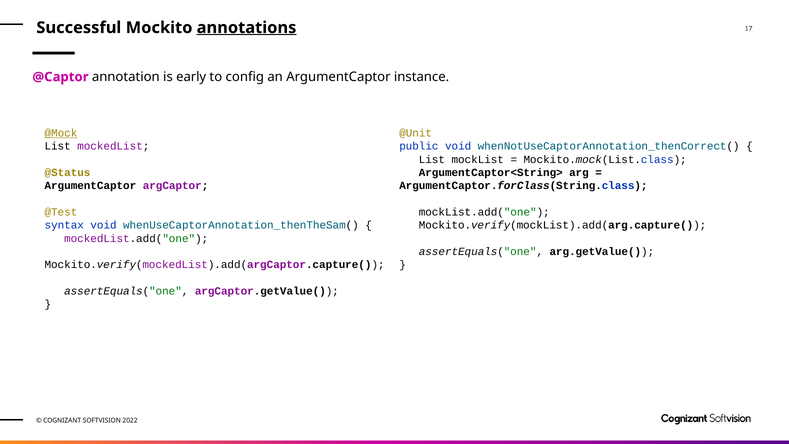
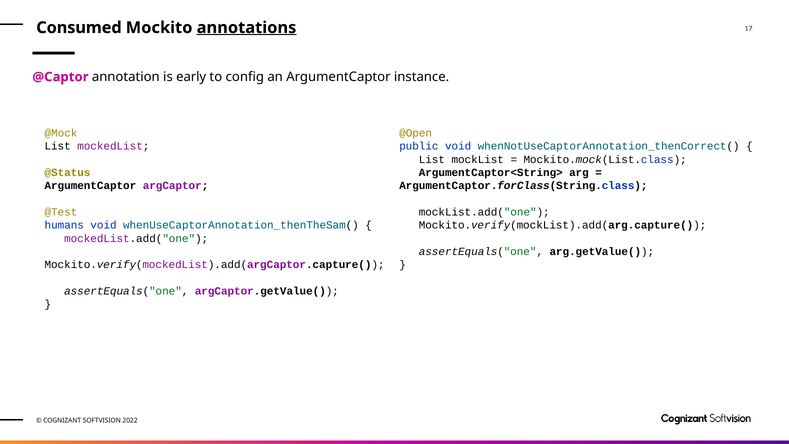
Successful: Successful -> Consumed
@Mock underline: present -> none
@Unit: @Unit -> @Open
syntax: syntax -> humans
